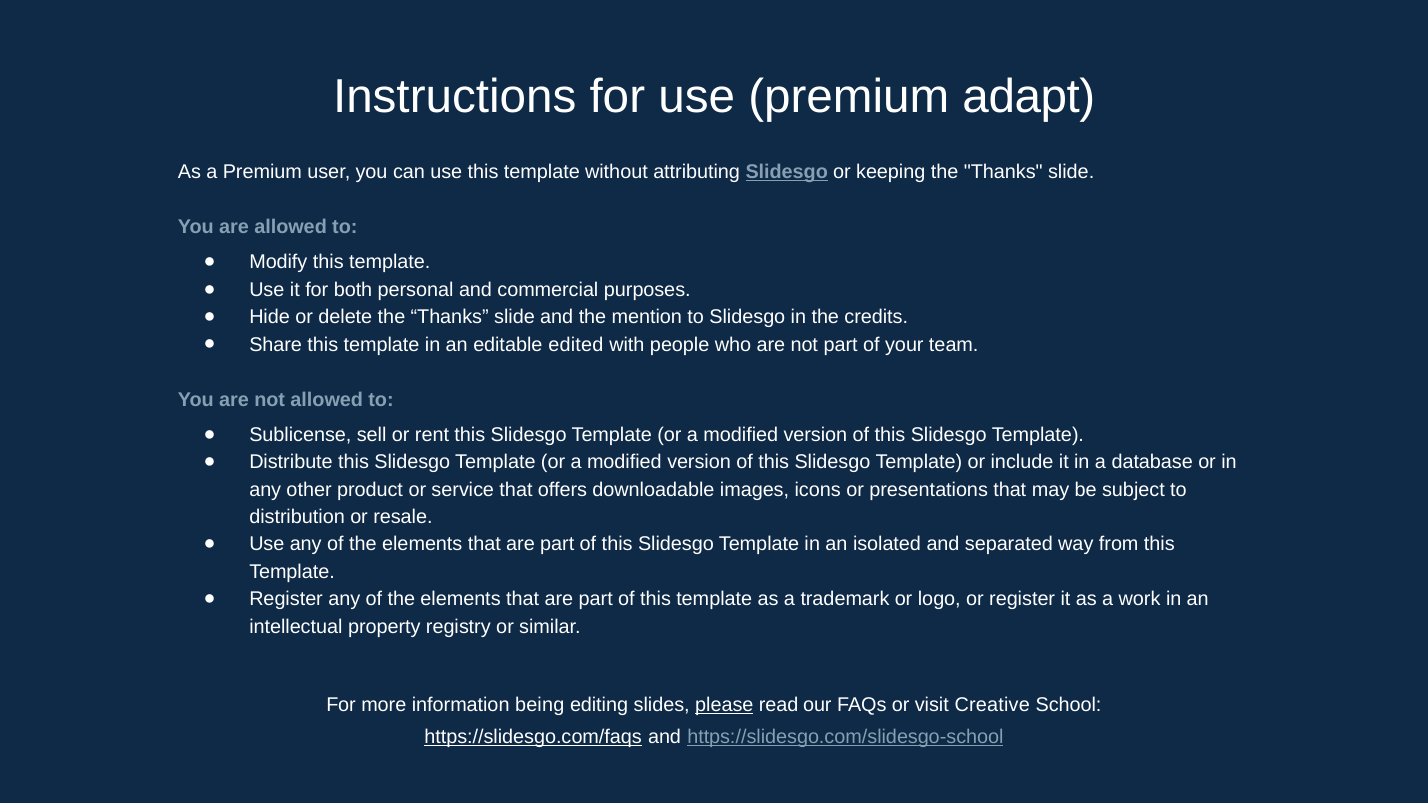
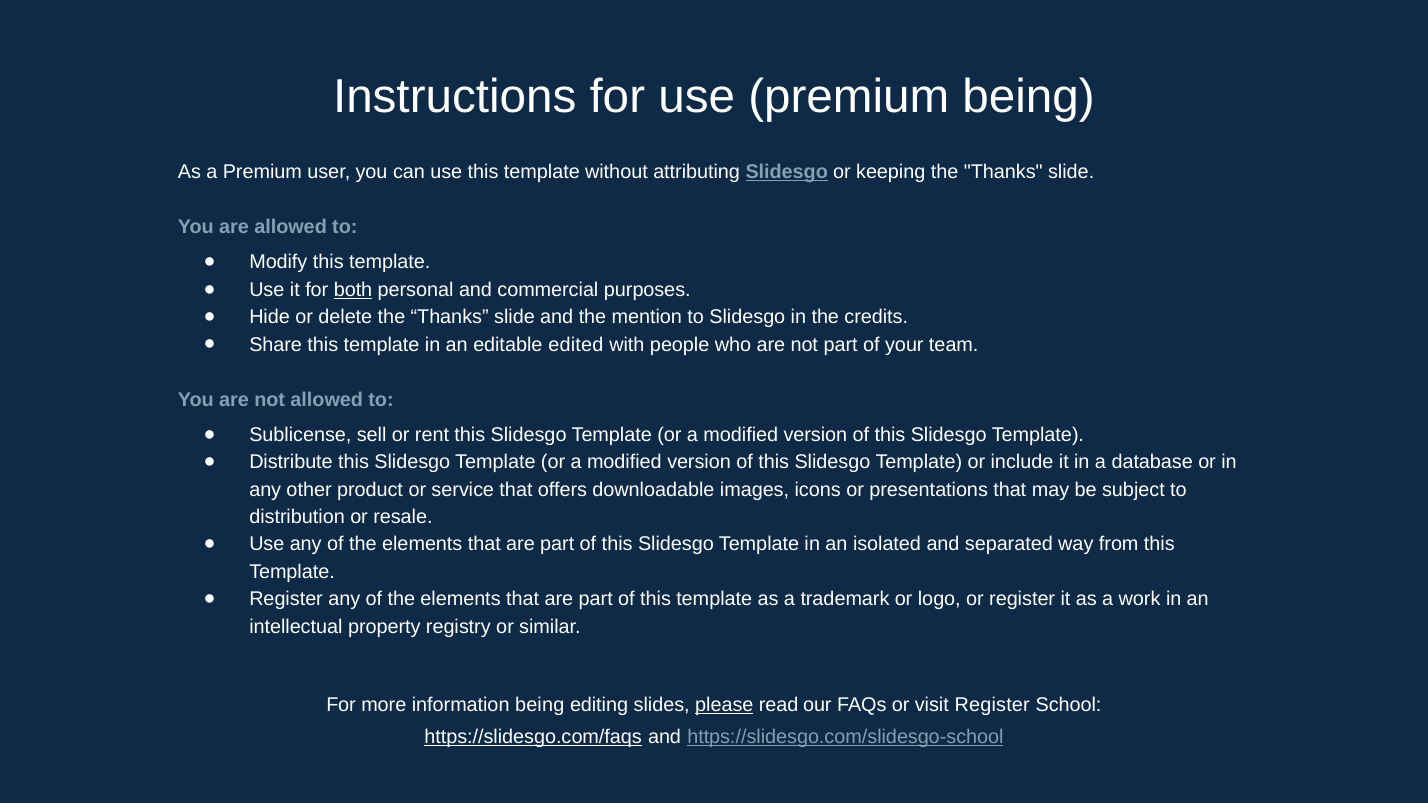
premium adapt: adapt -> being
both underline: none -> present
visit Creative: Creative -> Register
